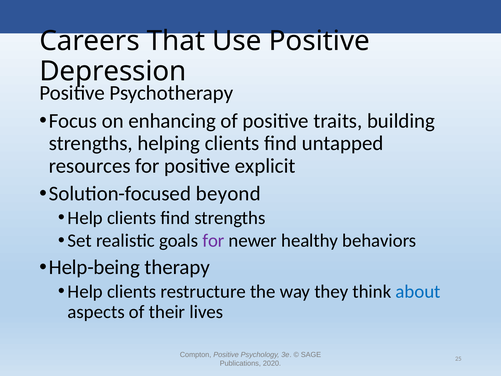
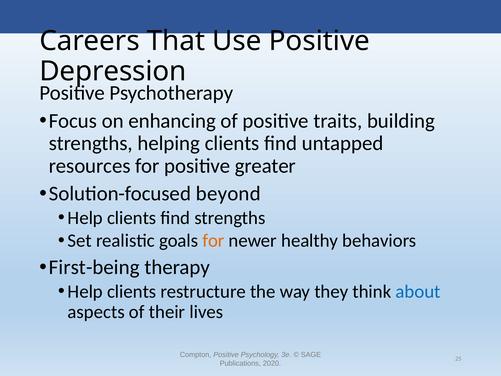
explicit: explicit -> greater
for at (213, 241) colour: purple -> orange
Help-being: Help-being -> First-being
